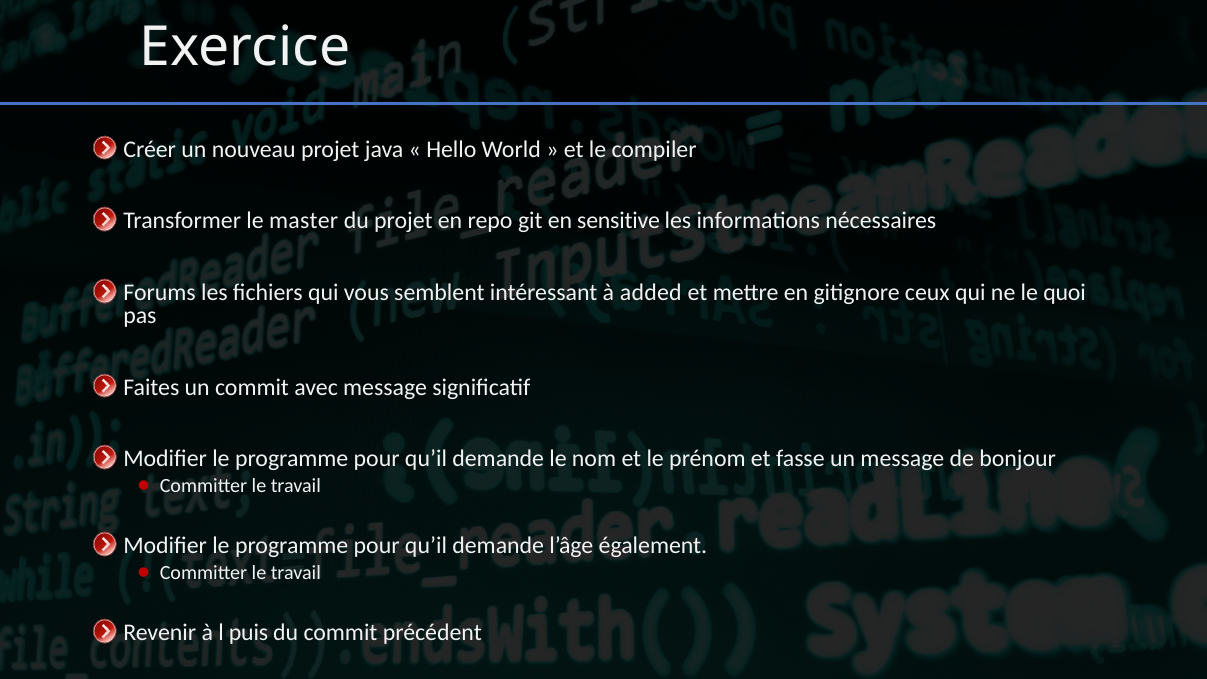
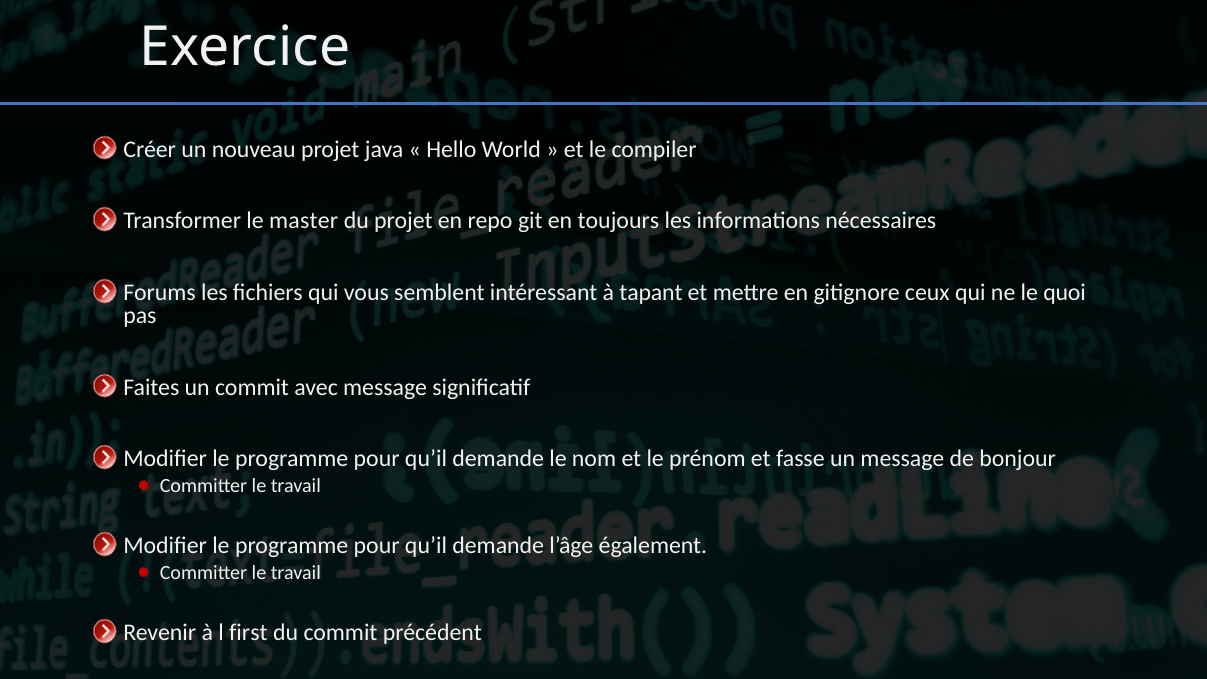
sensitive: sensitive -> toujours
added: added -> tapant
puis: puis -> first
